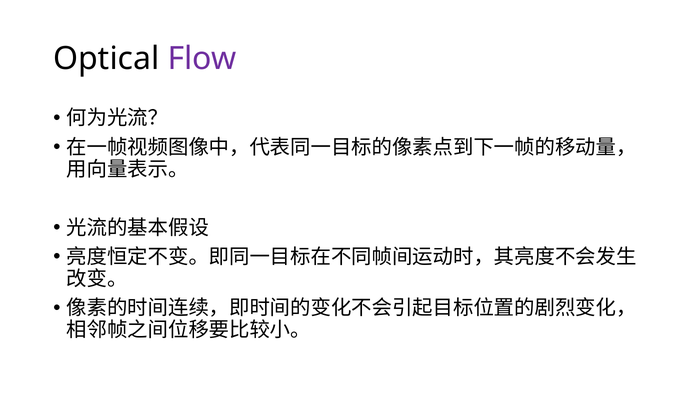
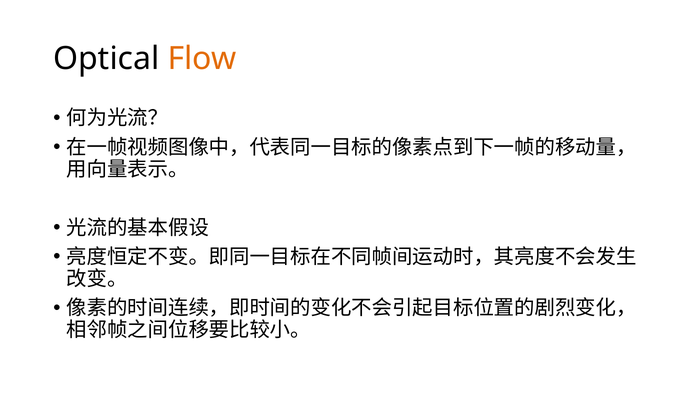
Flow colour: purple -> orange
